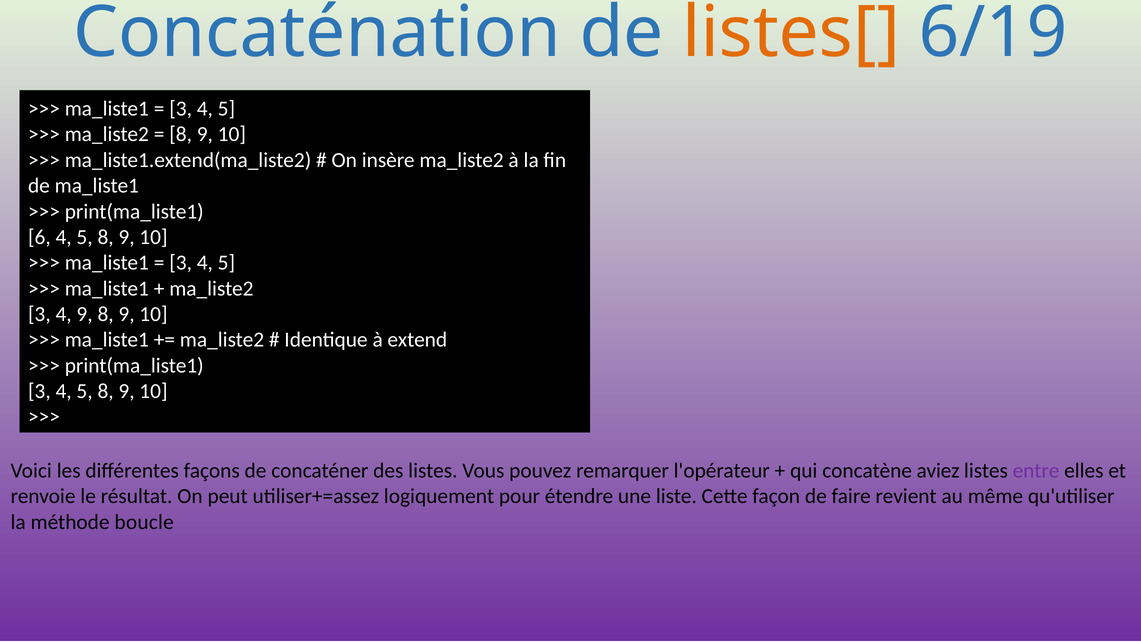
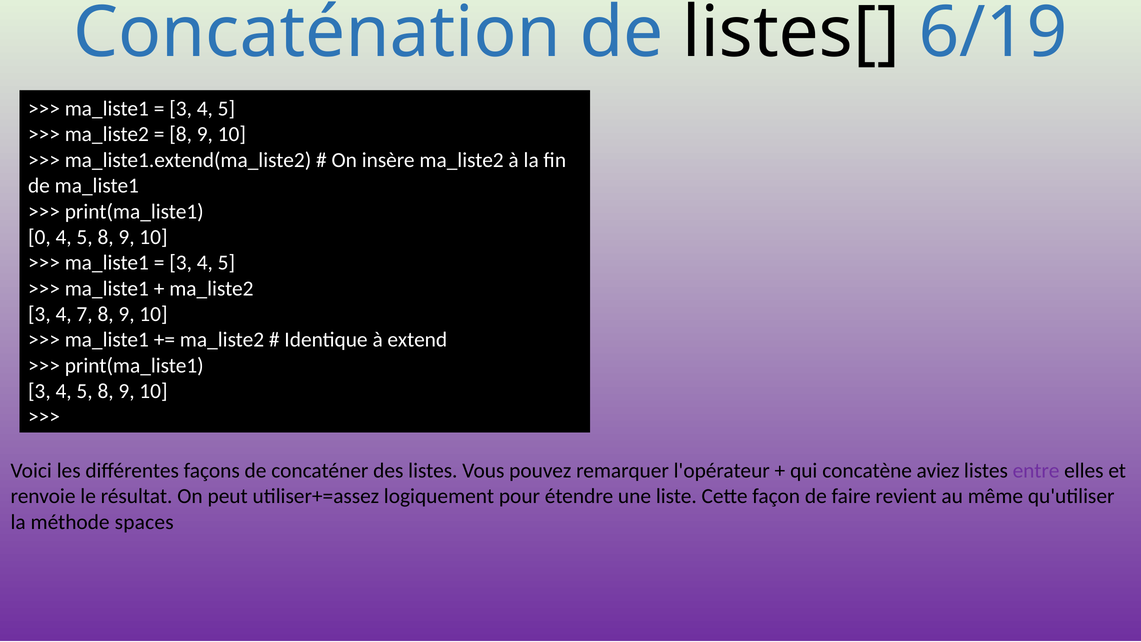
listes[ colour: orange -> black
6: 6 -> 0
4 9: 9 -> 7
boucle: boucle -> spaces
